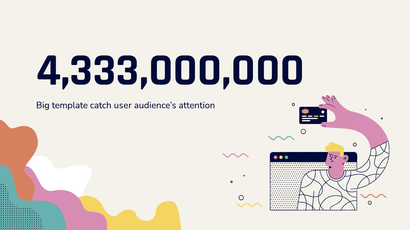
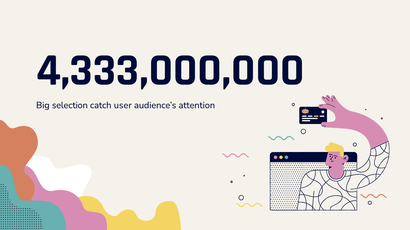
template: template -> selection
